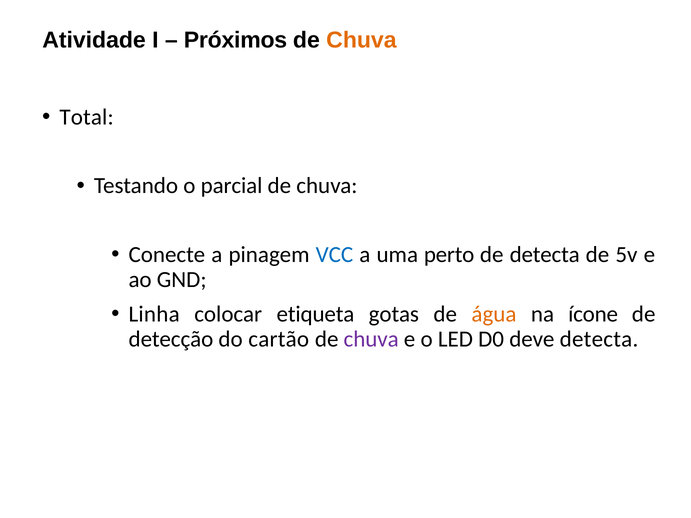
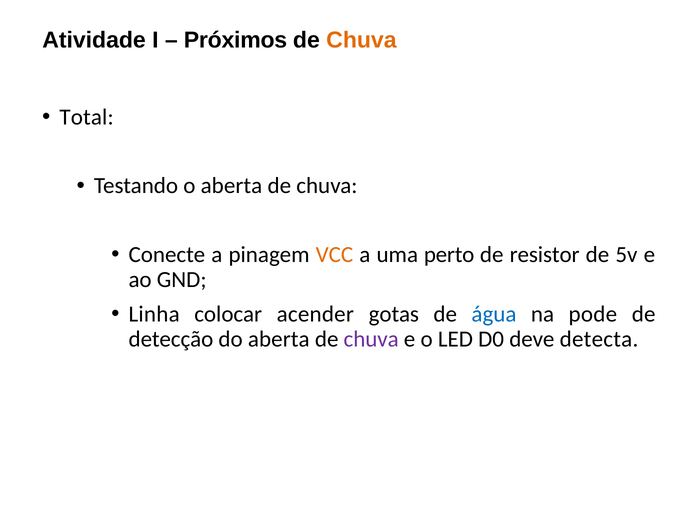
o parcial: parcial -> aberta
VCC colour: blue -> orange
de detecta: detecta -> resistor
etiqueta: etiqueta -> acender
água colour: orange -> blue
ícone: ícone -> pode
do cartão: cartão -> aberta
